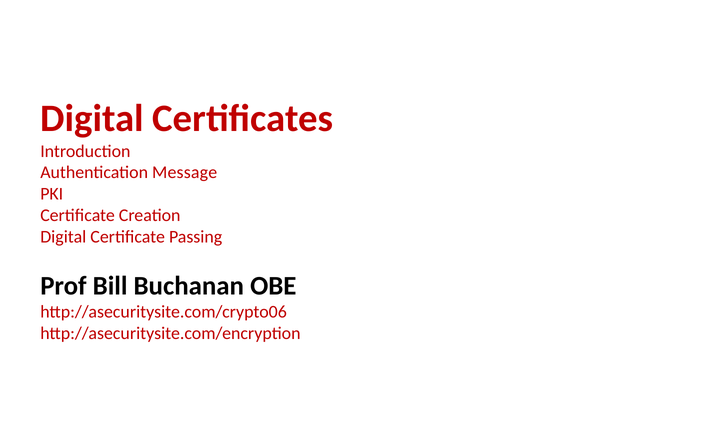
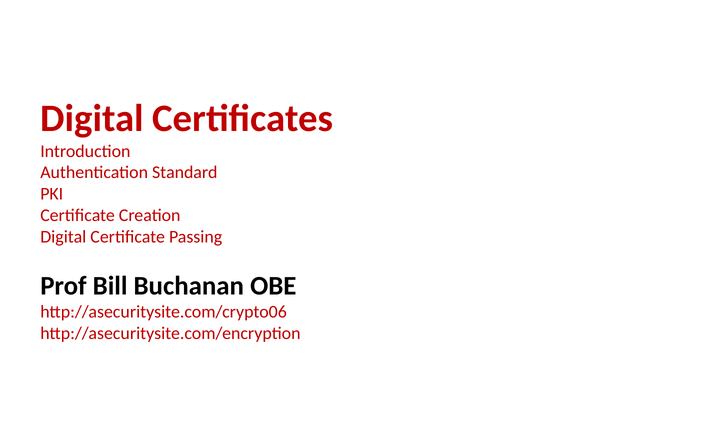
Message: Message -> Standard
